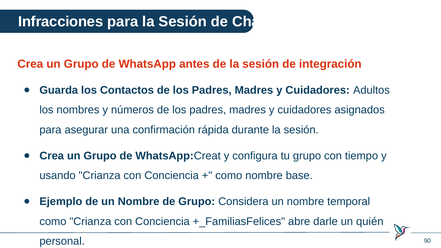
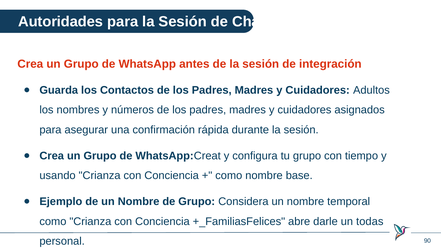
Infracciones: Infracciones -> Autoridades
quién: quién -> todas
